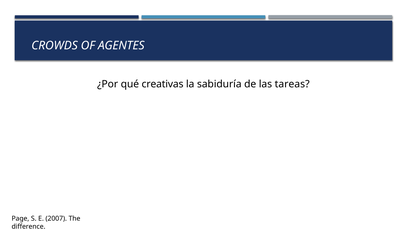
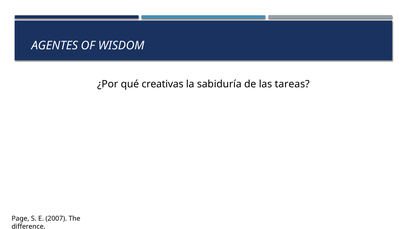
CROWDS: CROWDS -> AGENTES
AGENTES: AGENTES -> WISDOM
